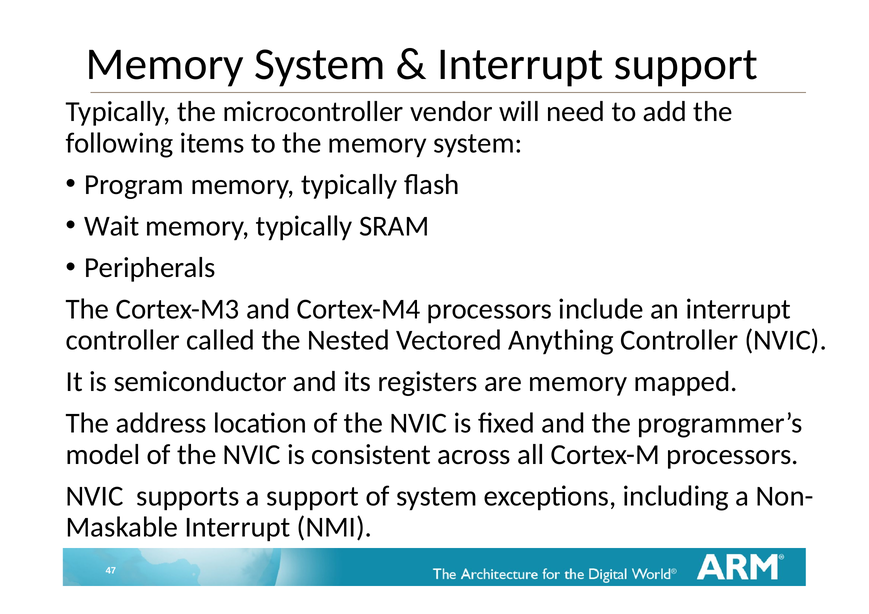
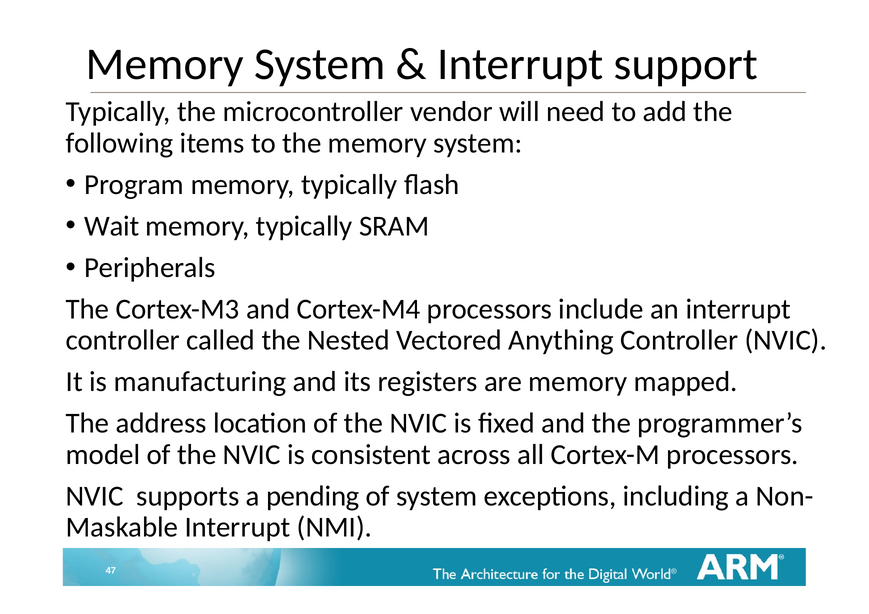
semiconductor: semiconductor -> manufacturing
a support: support -> pending
